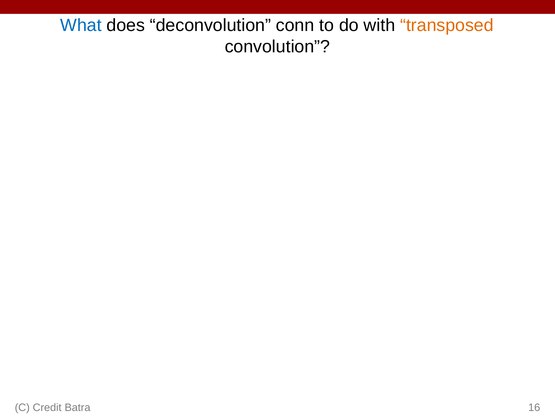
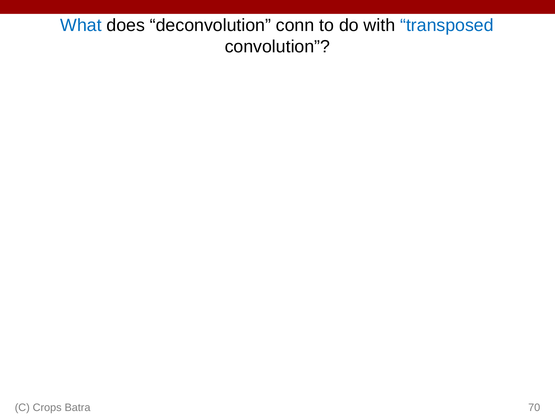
transposed colour: orange -> blue
Credit: Credit -> Crops
16: 16 -> 70
